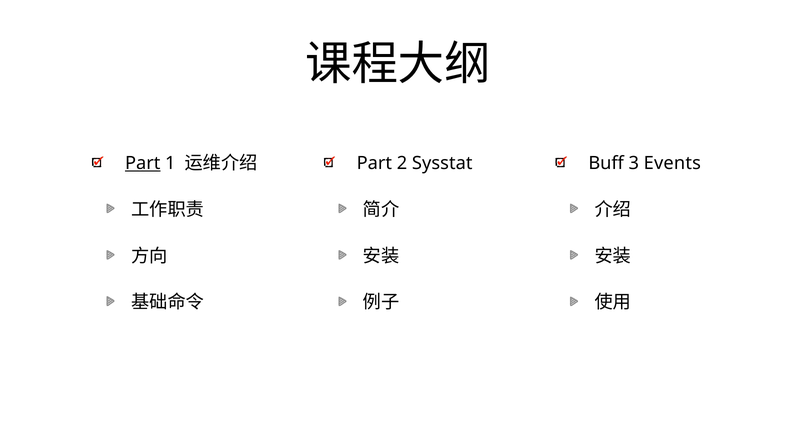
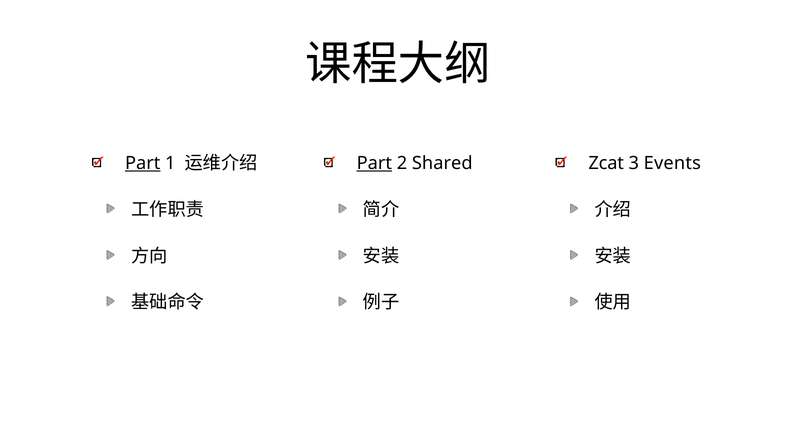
Part at (374, 163) underline: none -> present
Sysstat: Sysstat -> Shared
Buff: Buff -> Zcat
